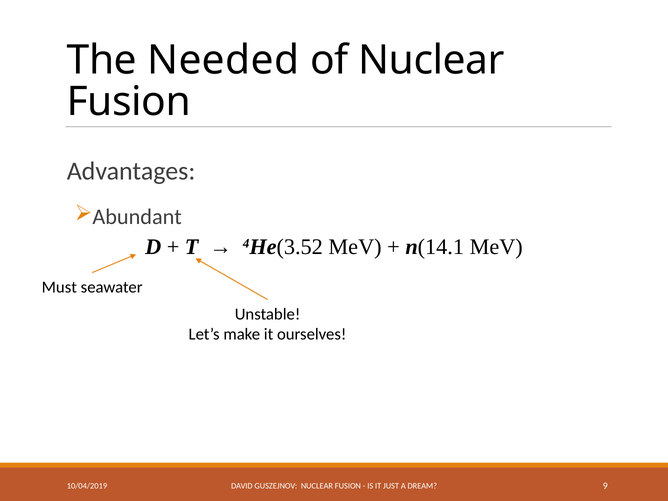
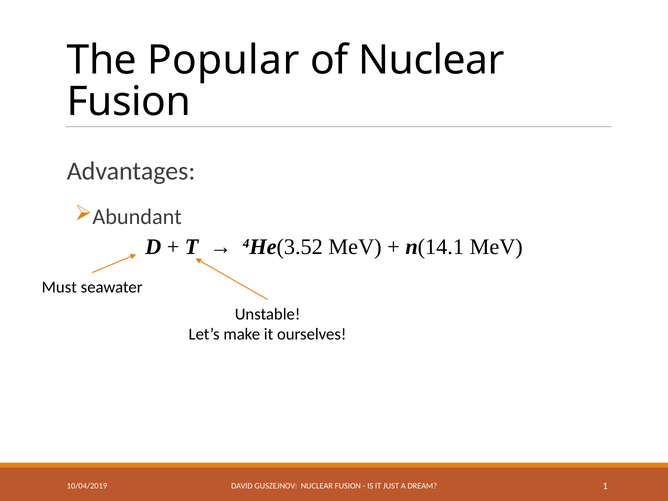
Needed: Needed -> Popular
9: 9 -> 1
